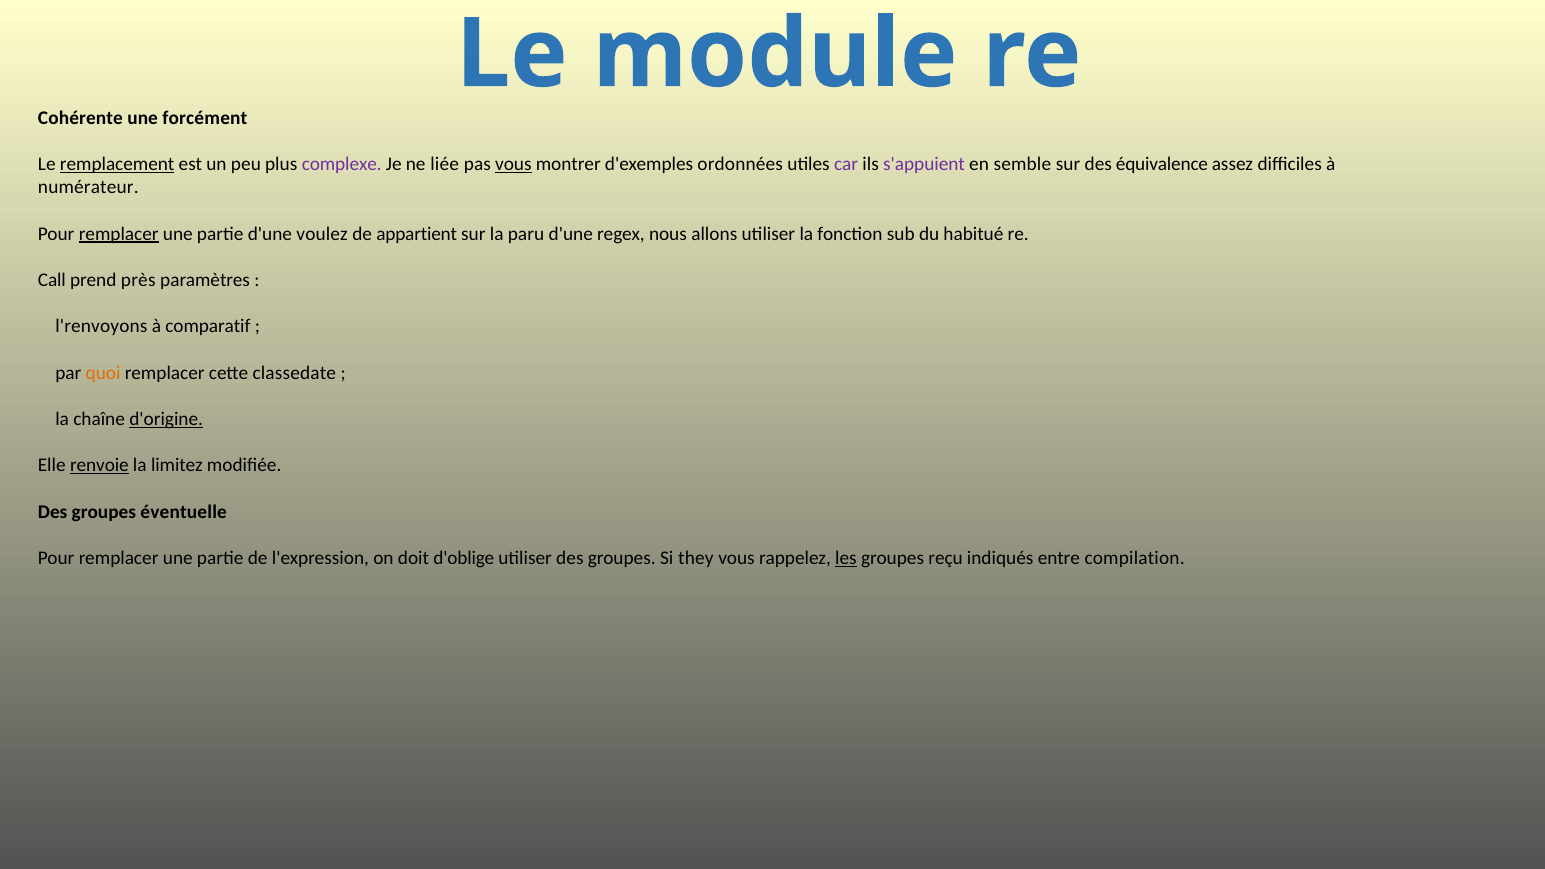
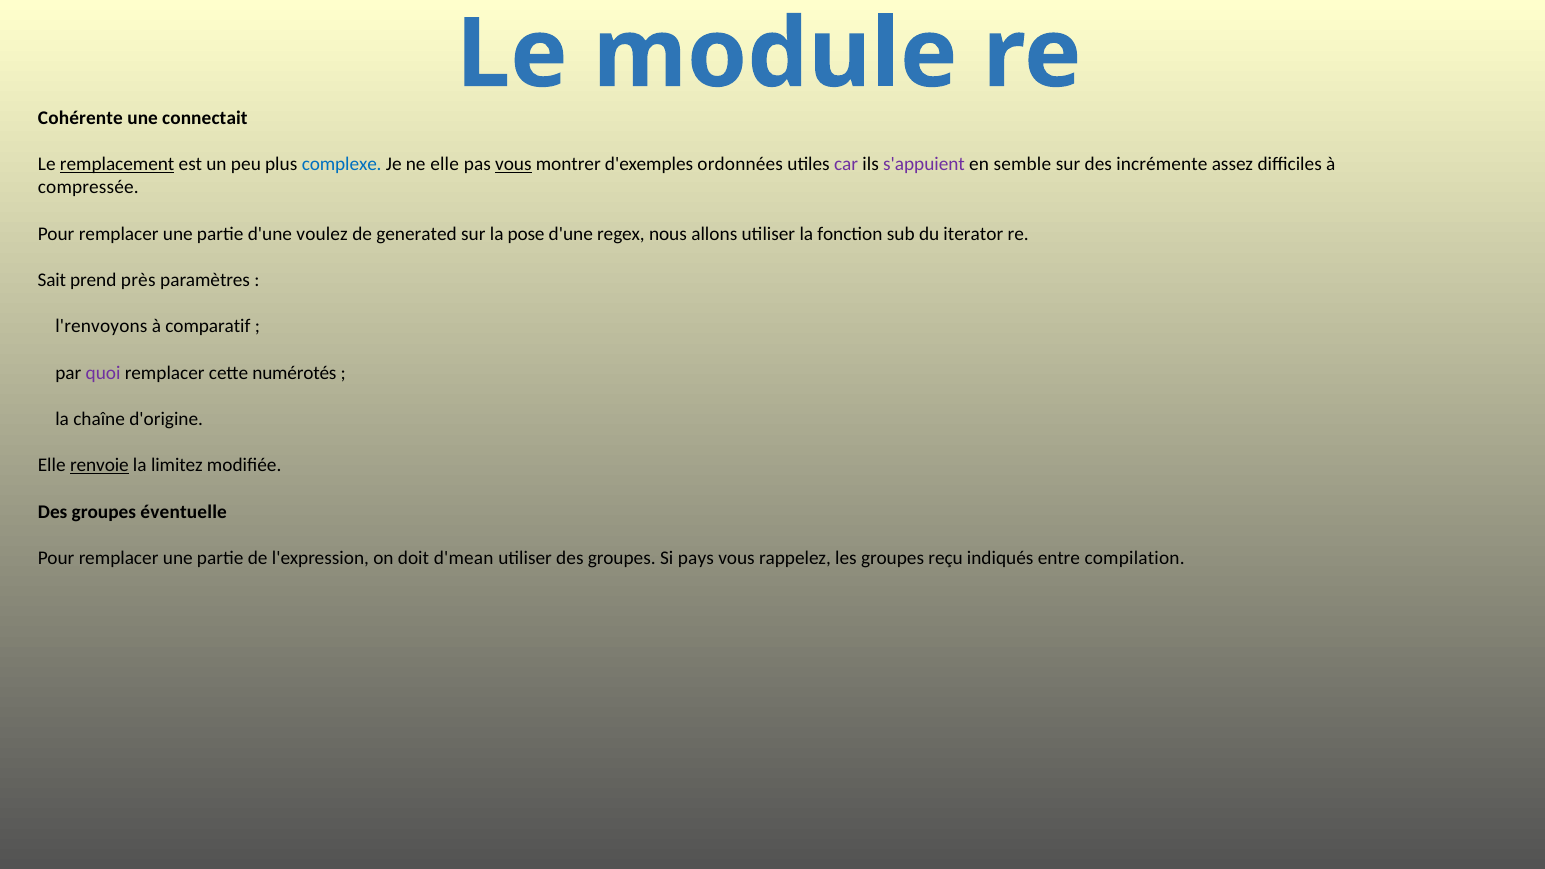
forcément: forcément -> connectait
complexe colour: purple -> blue
ne liée: liée -> elle
équivalence: équivalence -> incrémente
numérateur: numérateur -> compressée
remplacer at (119, 234) underline: present -> none
appartient: appartient -> generated
paru: paru -> pose
habitué: habitué -> iterator
Call: Call -> Sait
quoi colour: orange -> purple
classedate: classedate -> numérotés
d'origine underline: present -> none
d'oblige: d'oblige -> d'mean
they: they -> pays
les underline: present -> none
